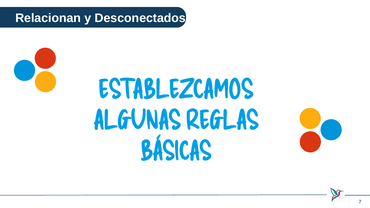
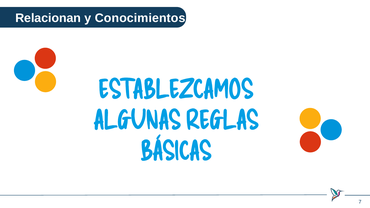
Desconectados: Desconectados -> Conocimientos
